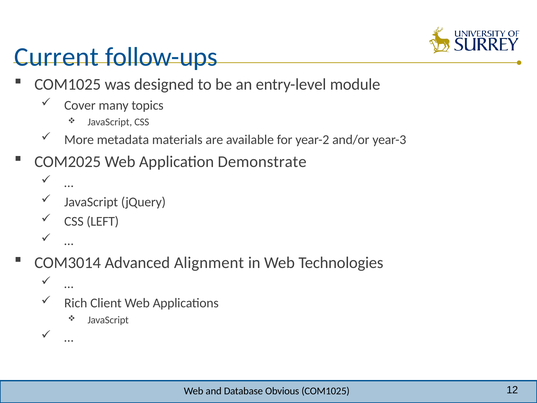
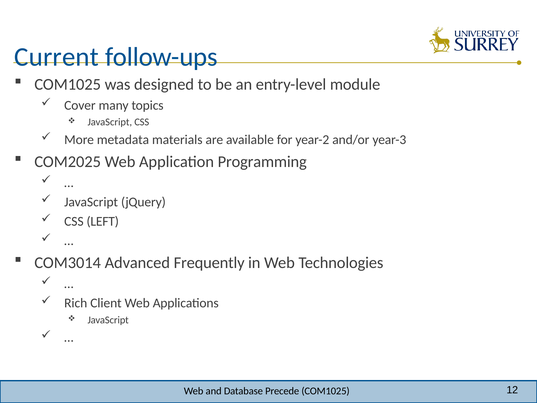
Demonstrate: Demonstrate -> Programming
Alignment: Alignment -> Frequently
Obvious: Obvious -> Precede
